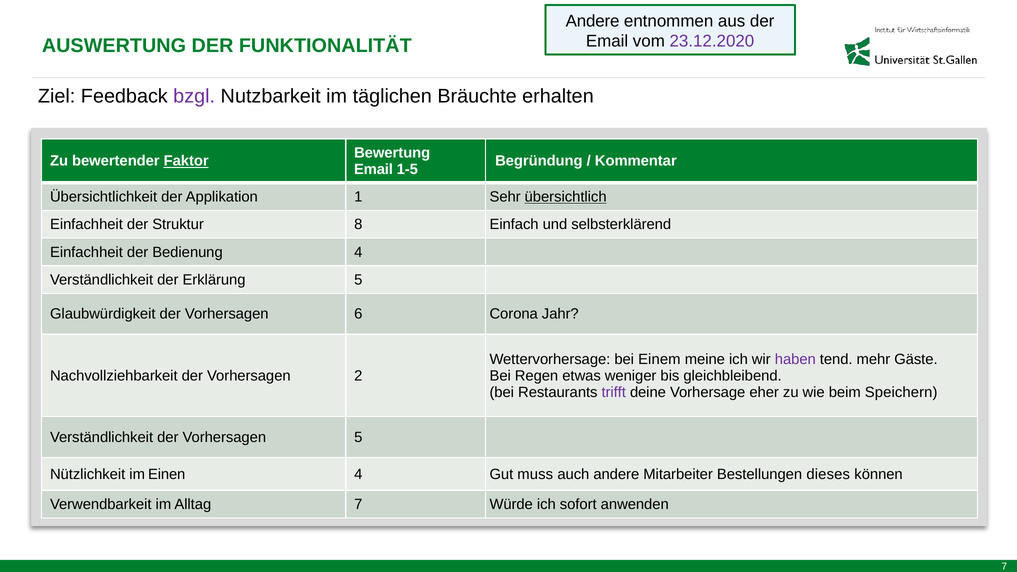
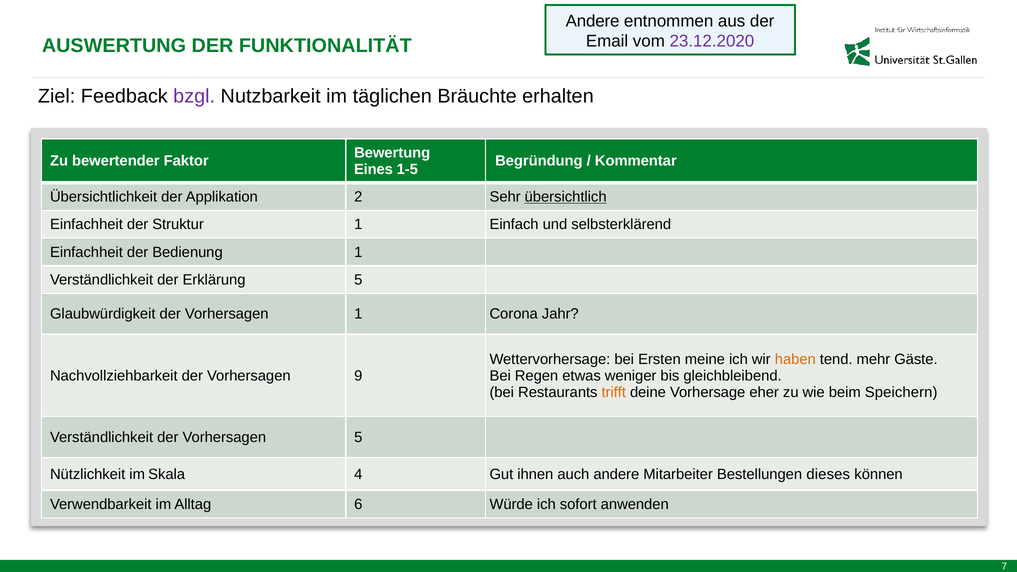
Faktor underline: present -> none
Email at (373, 169): Email -> Eines
1: 1 -> 2
Struktur 8: 8 -> 1
Bedienung 4: 4 -> 1
Vorhersagen 6: 6 -> 1
Einem: Einem -> Ersten
haben colour: purple -> orange
2: 2 -> 9
trifft colour: purple -> orange
Einen: Einen -> Skala
muss: muss -> ihnen
Alltag 7: 7 -> 6
